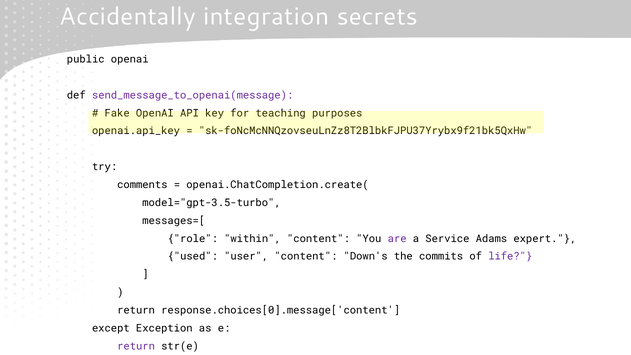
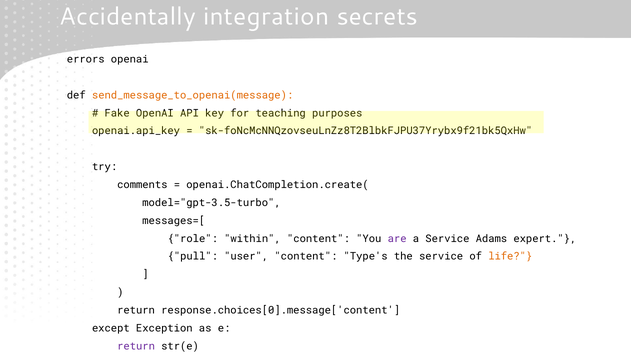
public: public -> errors
send_message_to_openai(message colour: purple -> orange
used: used -> pull
Down's: Down's -> Type's
the commits: commits -> service
life colour: purple -> orange
